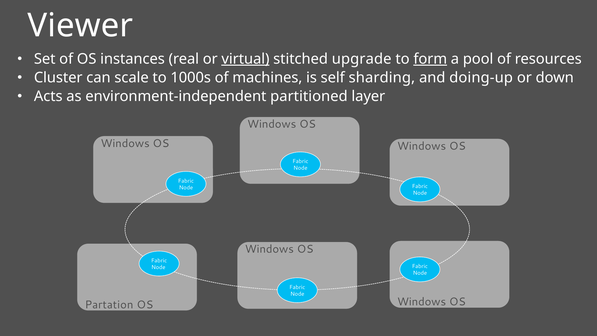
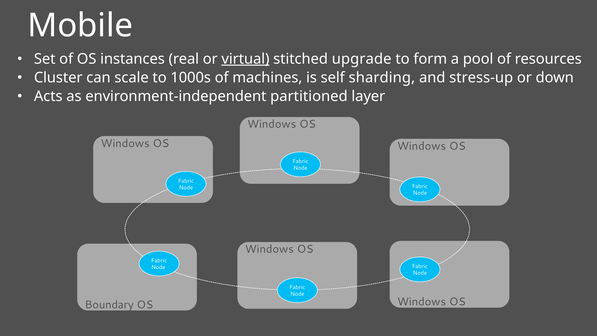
Viewer: Viewer -> Mobile
form underline: present -> none
doing-up: doing-up -> stress-up
Partation: Partation -> Boundary
